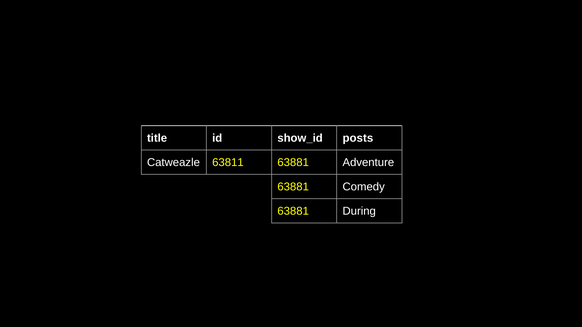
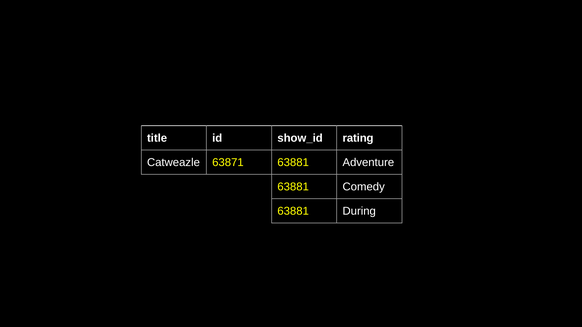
posts: posts -> rating
63811: 63811 -> 63871
